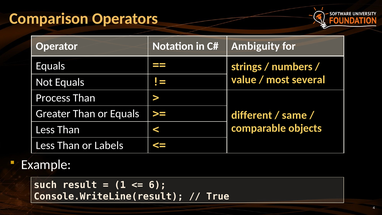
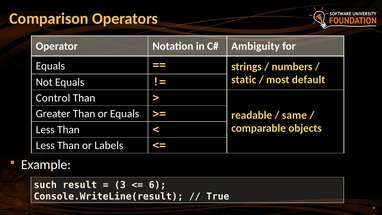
value: value -> static
several: several -> default
Process: Process -> Control
different: different -> readable
1: 1 -> 3
